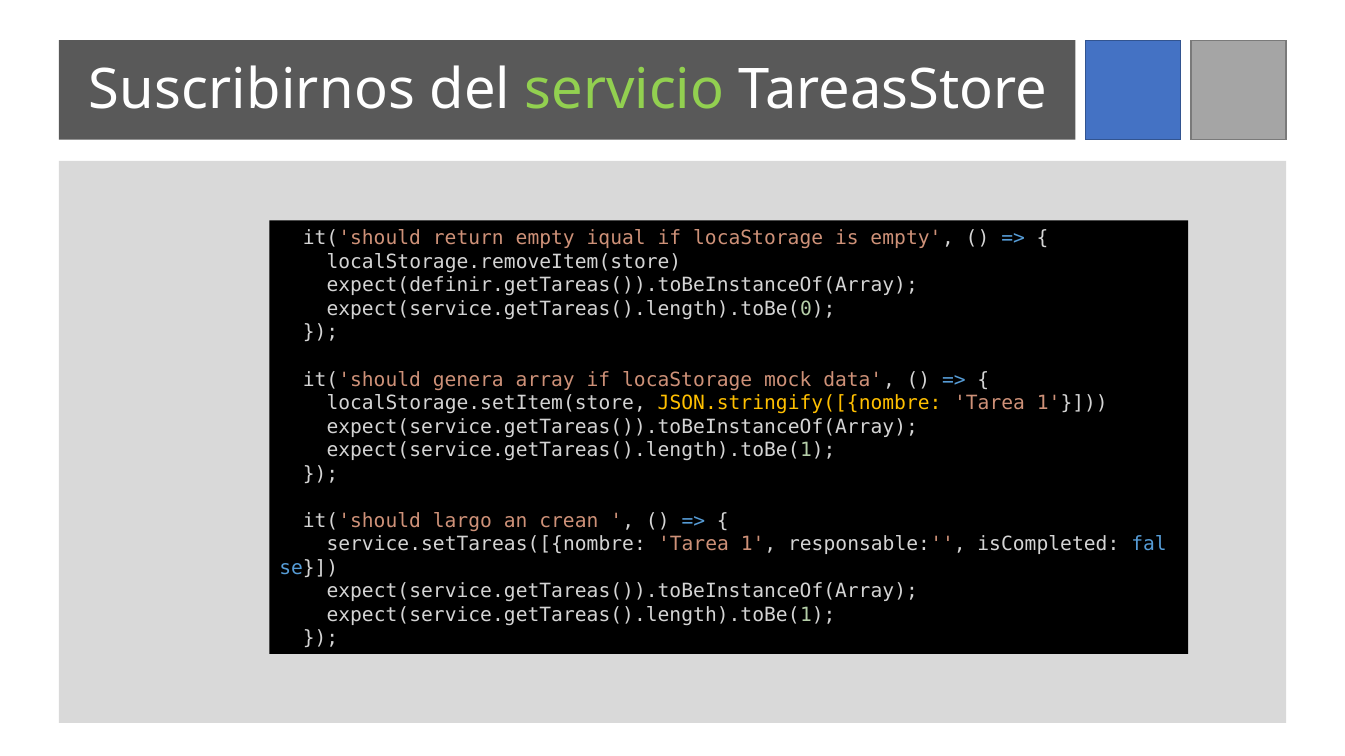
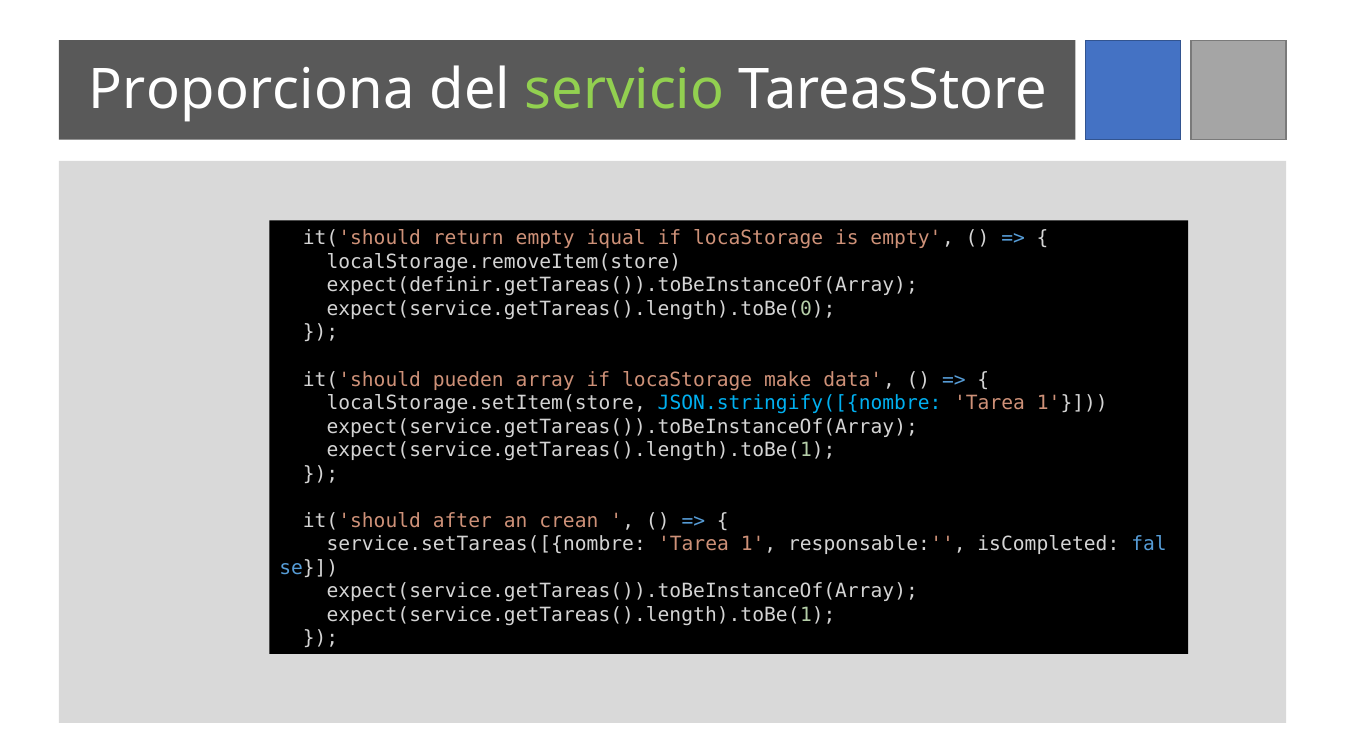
Suscribirnos: Suscribirnos -> Proporciona
genera: genera -> pueden
mock: mock -> make
JSON.stringify([{nombre colour: yellow -> light blue
largo: largo -> after
